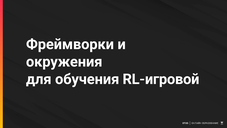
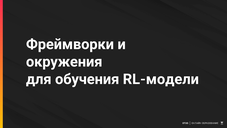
RL-игровой: RL-игровой -> RL-модели
